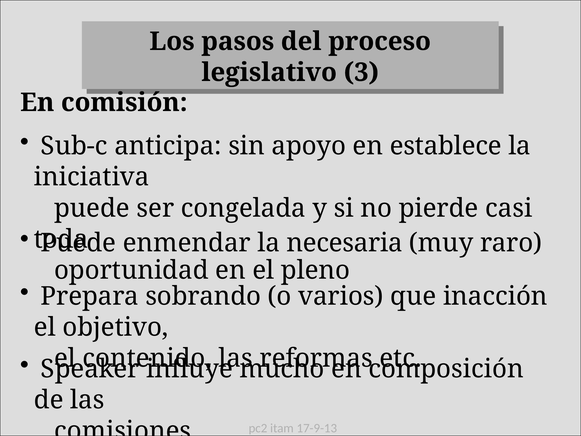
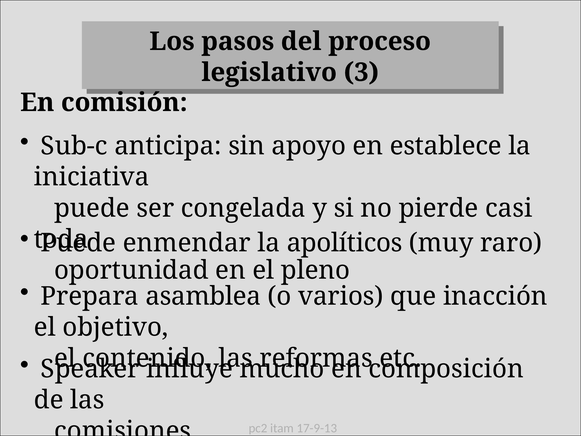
necesaria: necesaria -> apolíticos
sobrando: sobrando -> asamblea
